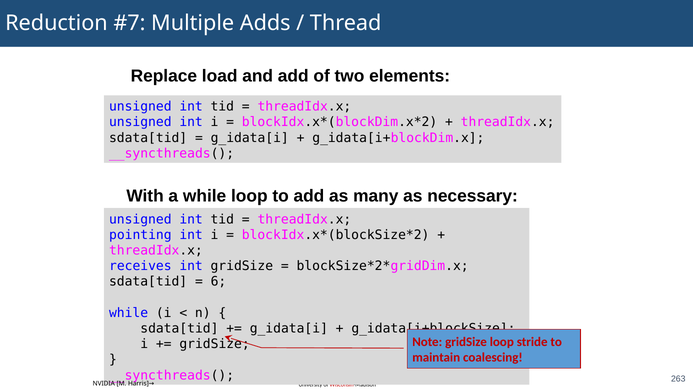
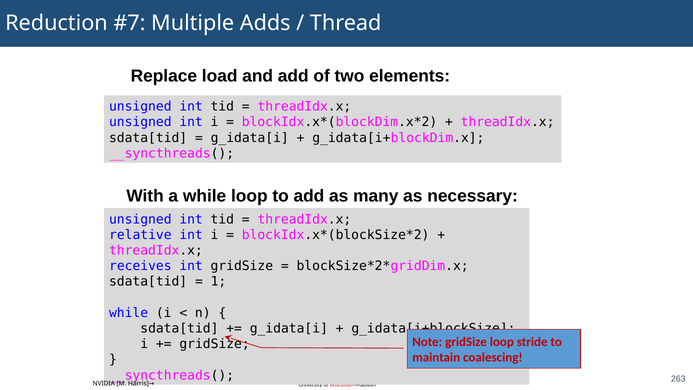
pointing: pointing -> relative
6: 6 -> 1
